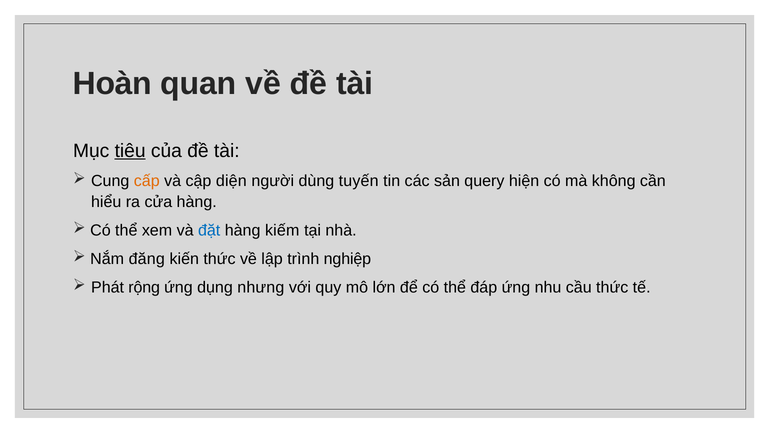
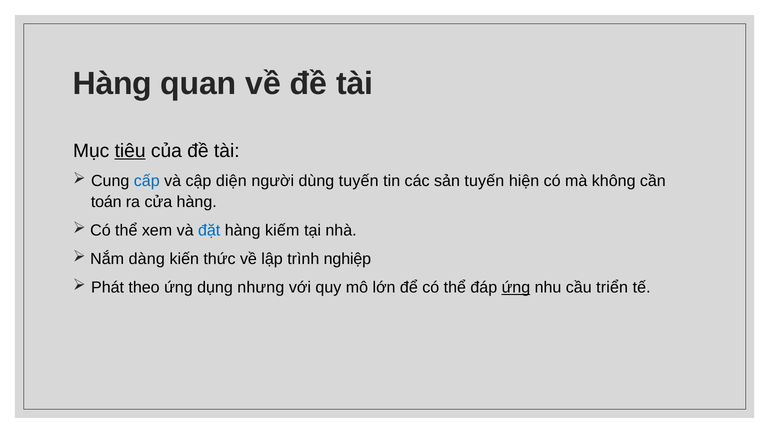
Hoàn at (112, 84): Hoàn -> Hàng
cấp colour: orange -> blue
sản query: query -> tuyến
hiểu: hiểu -> toán
đăng: đăng -> dàng
rộng: rộng -> theo
ứng at (516, 287) underline: none -> present
cầu thức: thức -> triển
